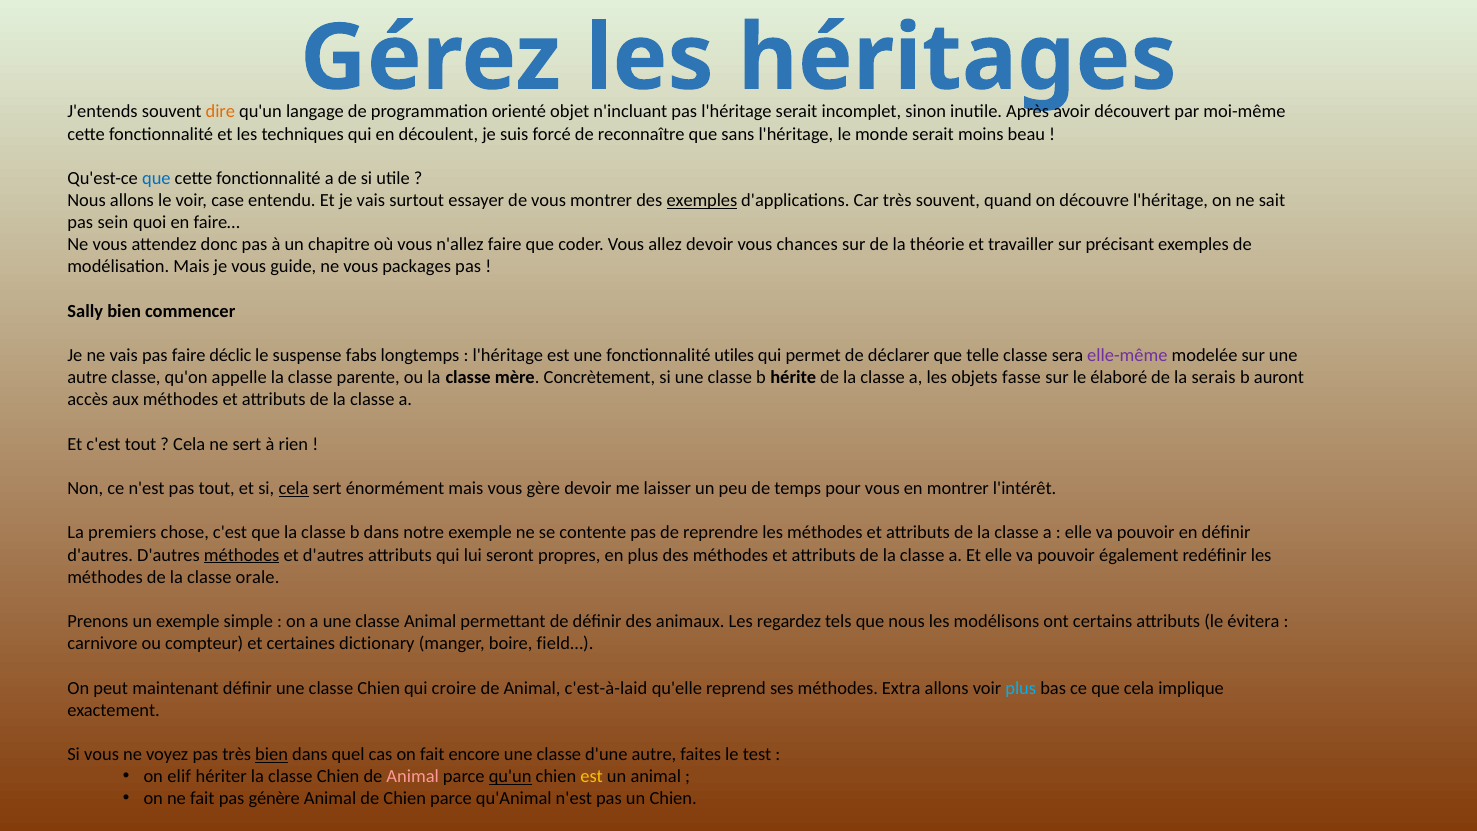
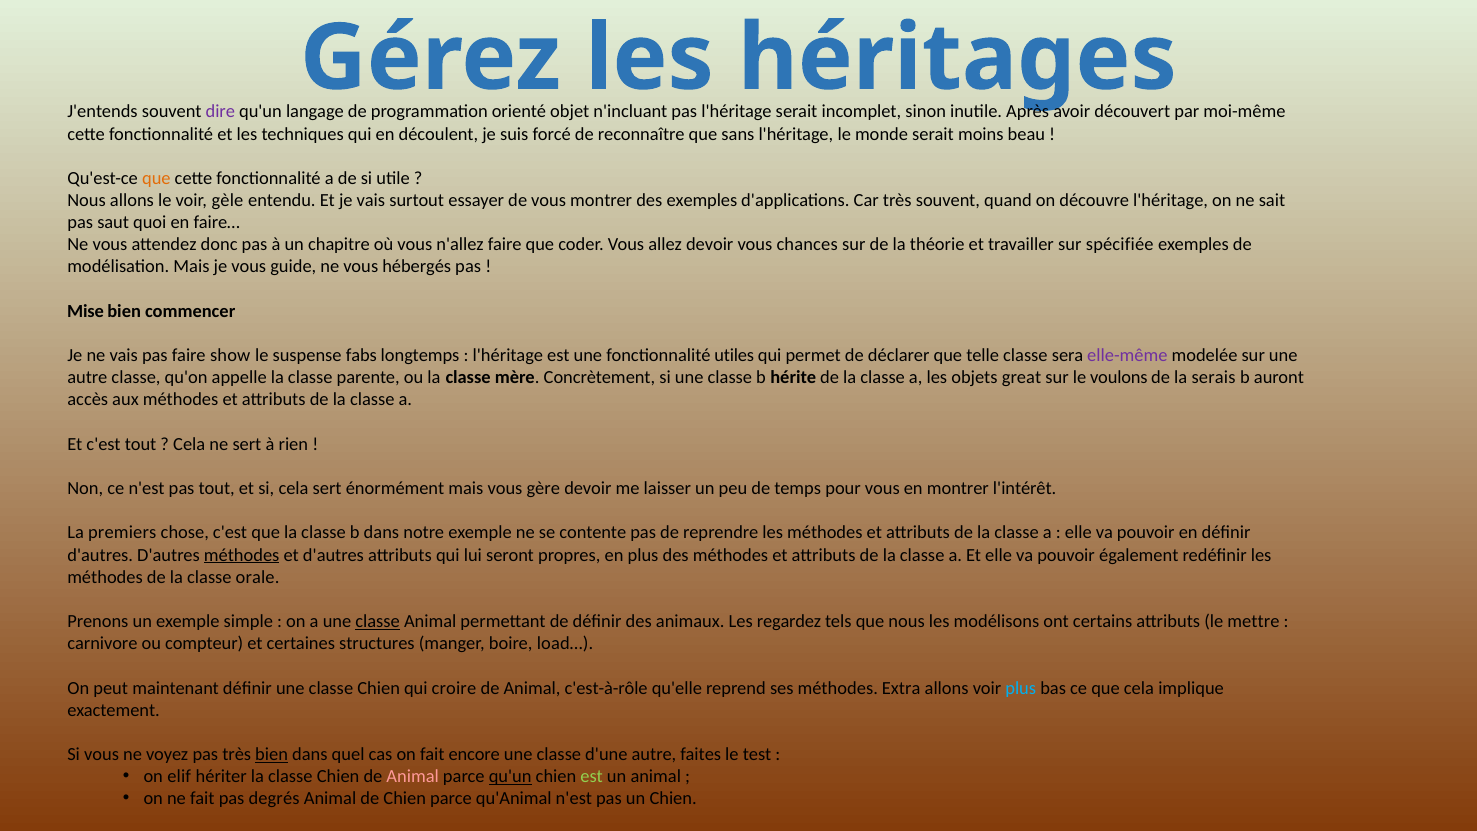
dire colour: orange -> purple
que at (156, 178) colour: blue -> orange
case: case -> gèle
exemples at (702, 200) underline: present -> none
sein: sein -> saut
précisant: précisant -> spécifiée
packages: packages -> hébergés
Sally: Sally -> Mise
déclic: déclic -> show
fasse: fasse -> great
élaboré: élaboré -> voulons
cela at (294, 488) underline: present -> none
classe at (378, 621) underline: none -> present
évitera: évitera -> mettre
dictionary: dictionary -> structures
field…: field… -> load…
c'est-à-laid: c'est-à-laid -> c'est-à-rôle
est at (592, 776) colour: yellow -> light green
génère: génère -> degrés
